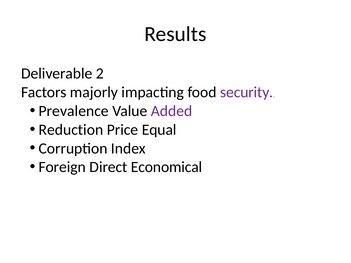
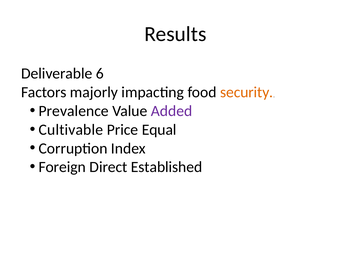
2: 2 -> 6
security colour: purple -> orange
Reduction: Reduction -> Cultivable
Economical: Economical -> Established
